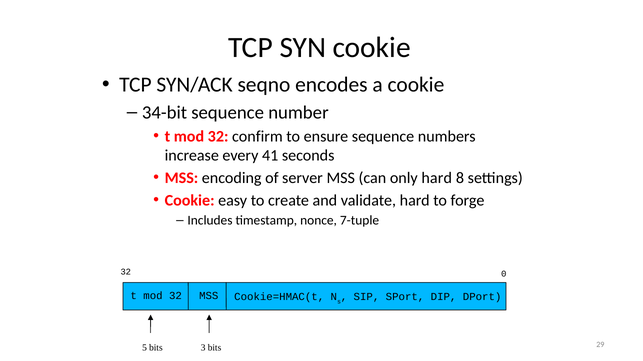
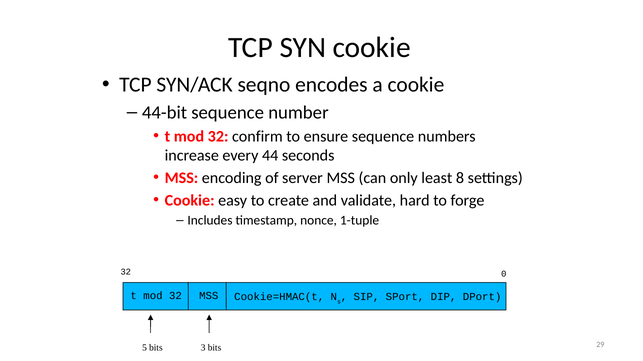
34-bit: 34-bit -> 44-bit
41: 41 -> 44
only hard: hard -> least
7-tuple: 7-tuple -> 1-tuple
